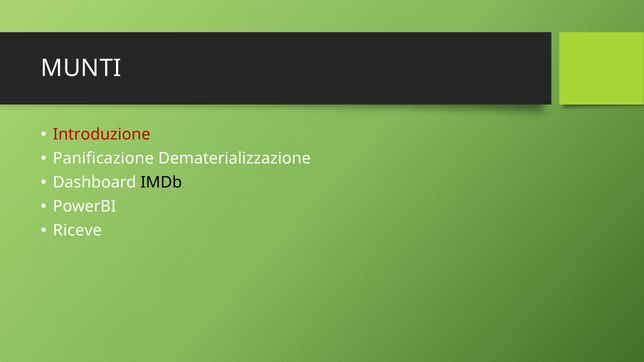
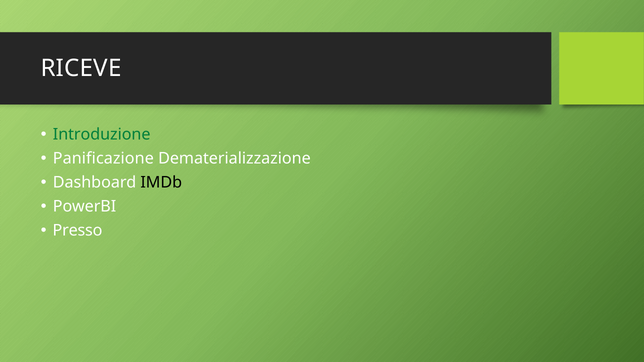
MUNTI: MUNTI -> RICEVE
Introduzione colour: red -> green
Riceve: Riceve -> Presso
